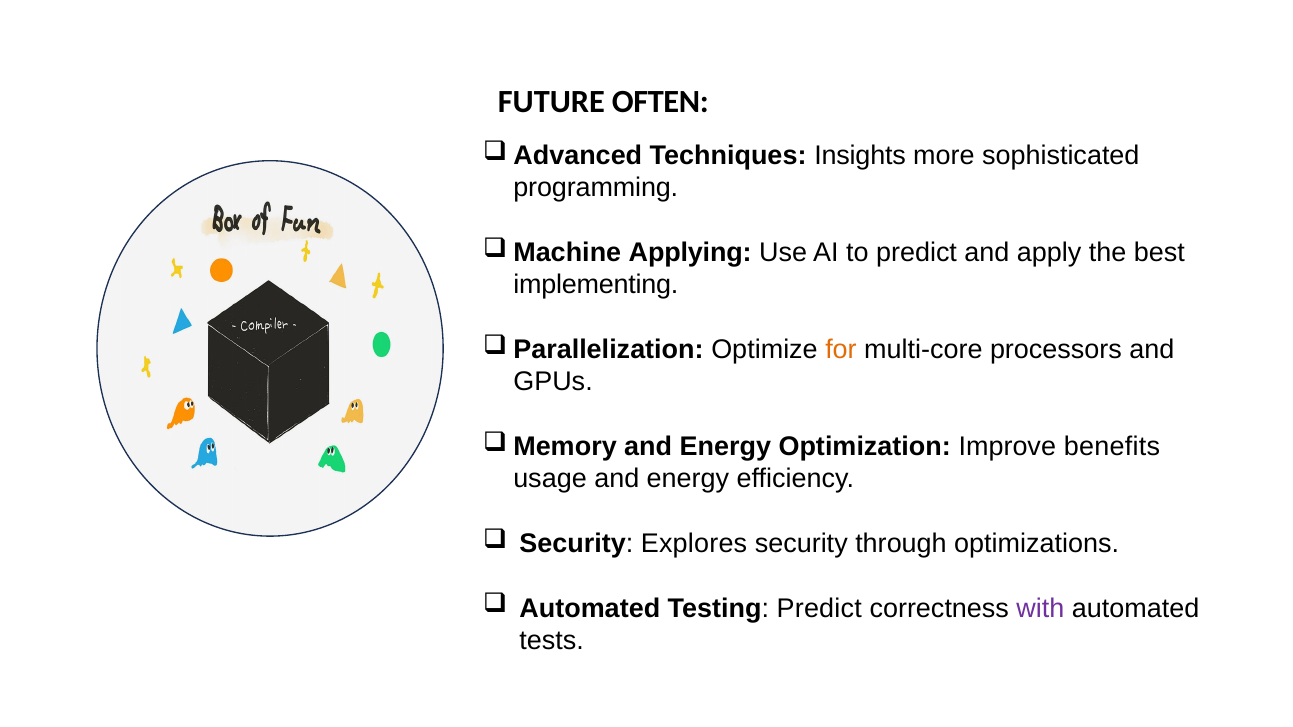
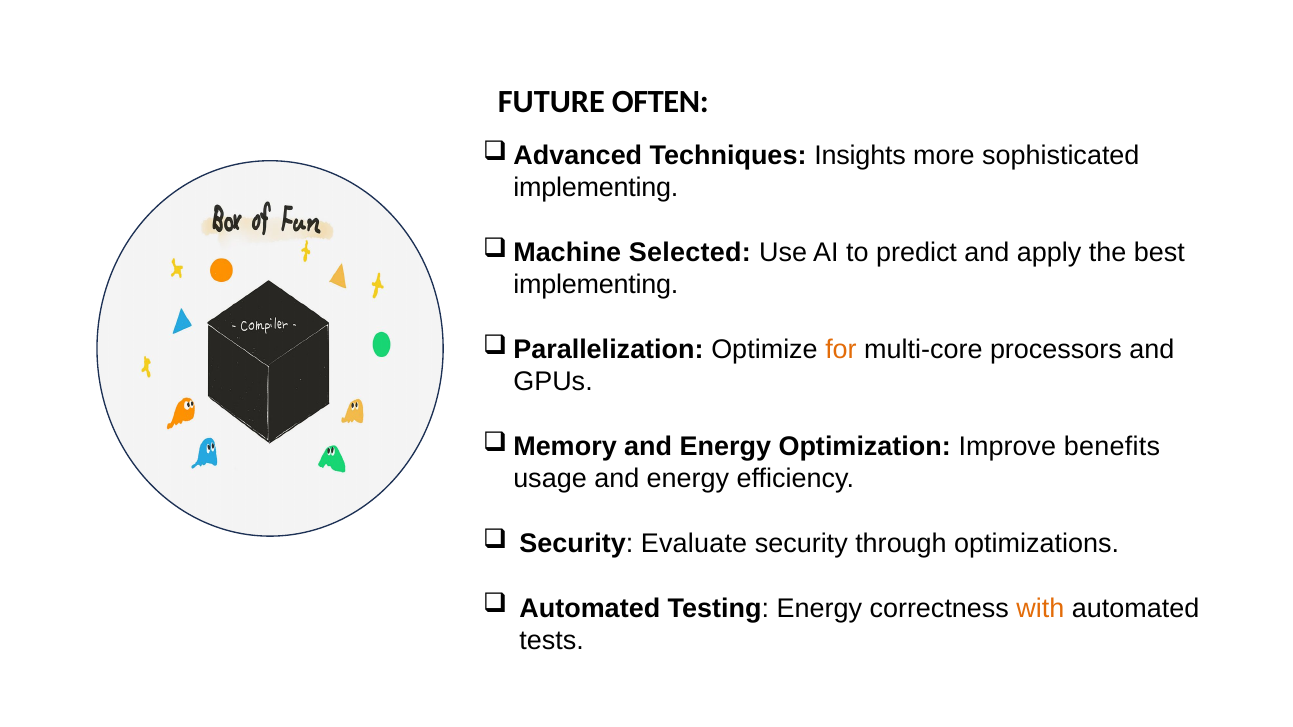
programming at (596, 188): programming -> implementing
Applying: Applying -> Selected
Explores: Explores -> Evaluate
Testing Predict: Predict -> Energy
with colour: purple -> orange
